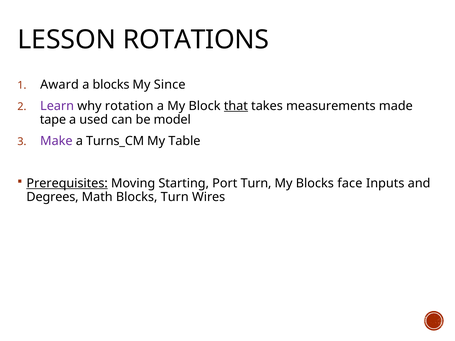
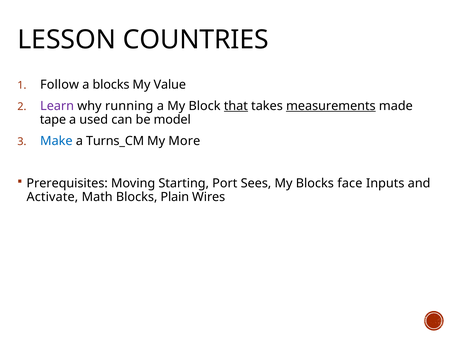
ROTATIONS: ROTATIONS -> COUNTRIES
Award: Award -> Follow
Since: Since -> Value
rotation: rotation -> running
measurements underline: none -> present
Make colour: purple -> blue
Table: Table -> More
Prerequisites underline: present -> none
Port Turn: Turn -> Sees
Degrees: Degrees -> Activate
Blocks Turn: Turn -> Plain
